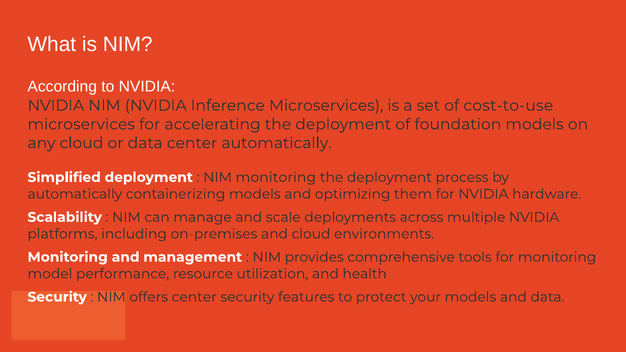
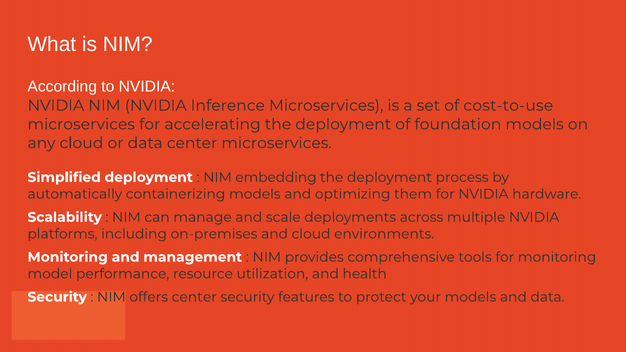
center automatically: automatically -> microservices
NIM monitoring: monitoring -> embedding
